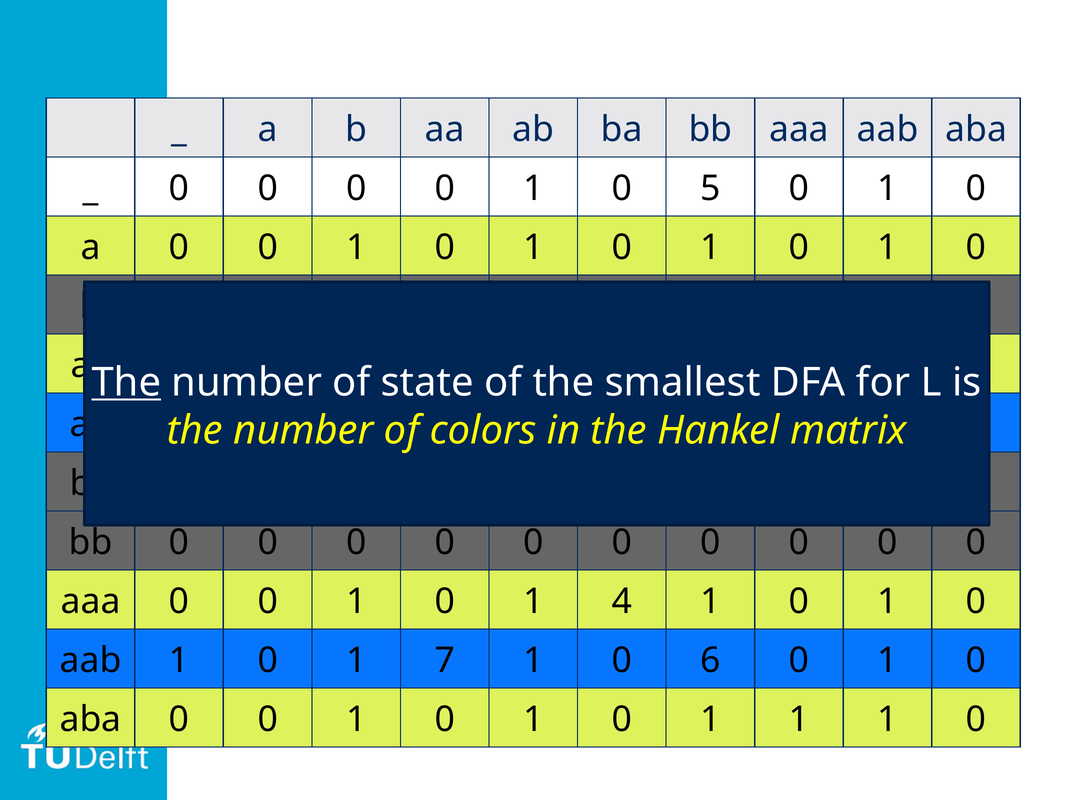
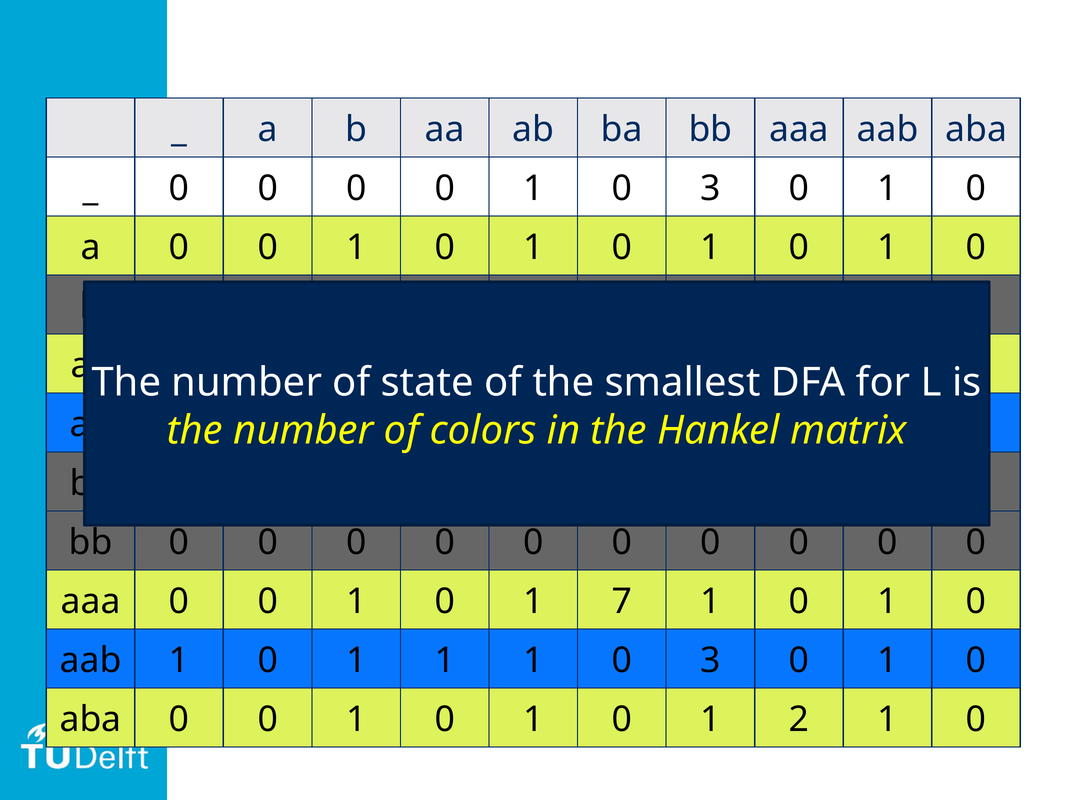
0 1 0 5: 5 -> 3
The at (126, 382) underline: present -> none
4: 4 -> 7
0 1 7: 7 -> 1
6 at (710, 661): 6 -> 3
0 1 1: 1 -> 2
